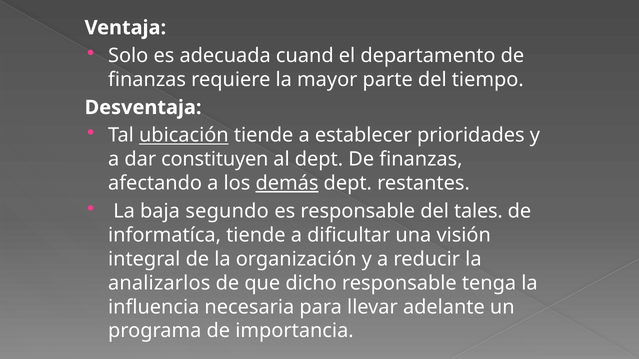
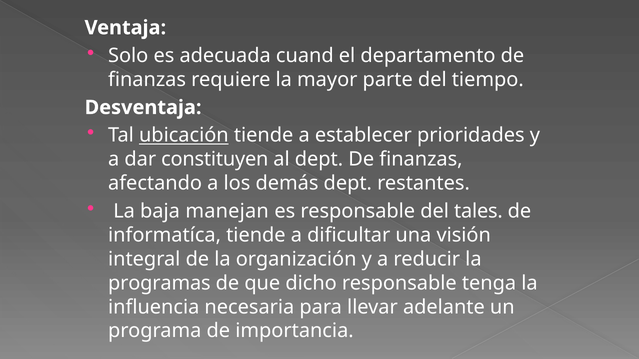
demás underline: present -> none
segundo: segundo -> manejan
analizarlos: analizarlos -> programas
